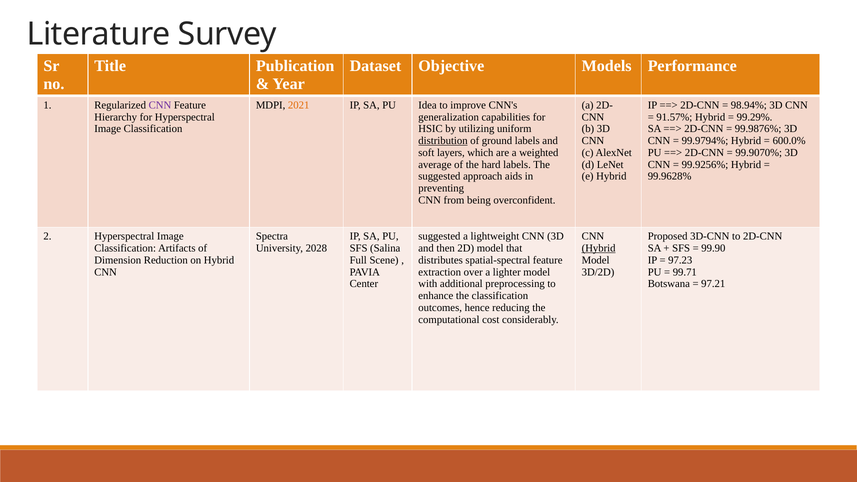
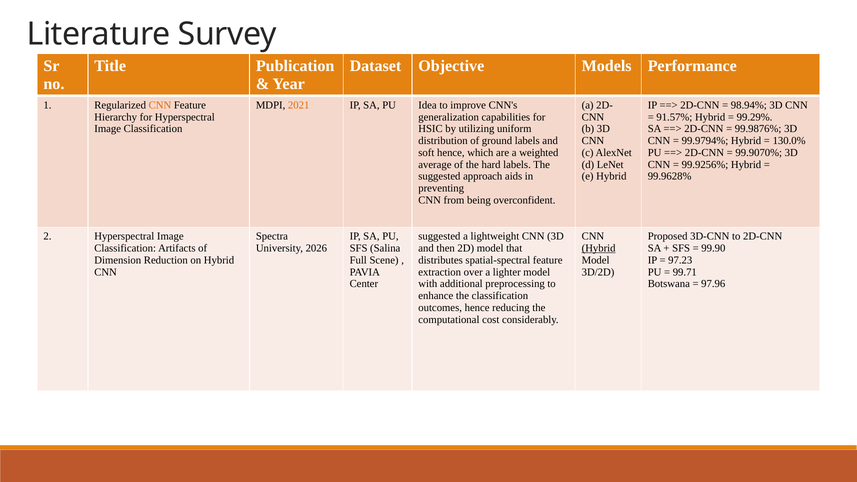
CNN at (160, 105) colour: purple -> orange
distribution underline: present -> none
600.0%: 600.0% -> 130.0%
soft layers: layers -> hence
2028: 2028 -> 2026
97.21: 97.21 -> 97.96
